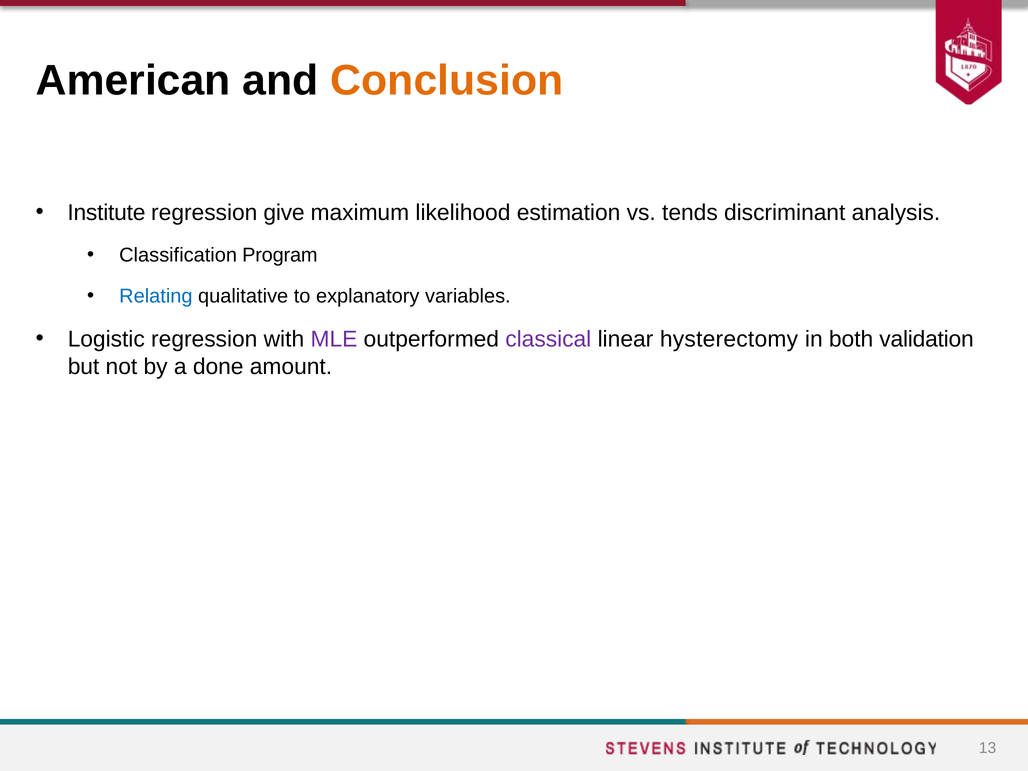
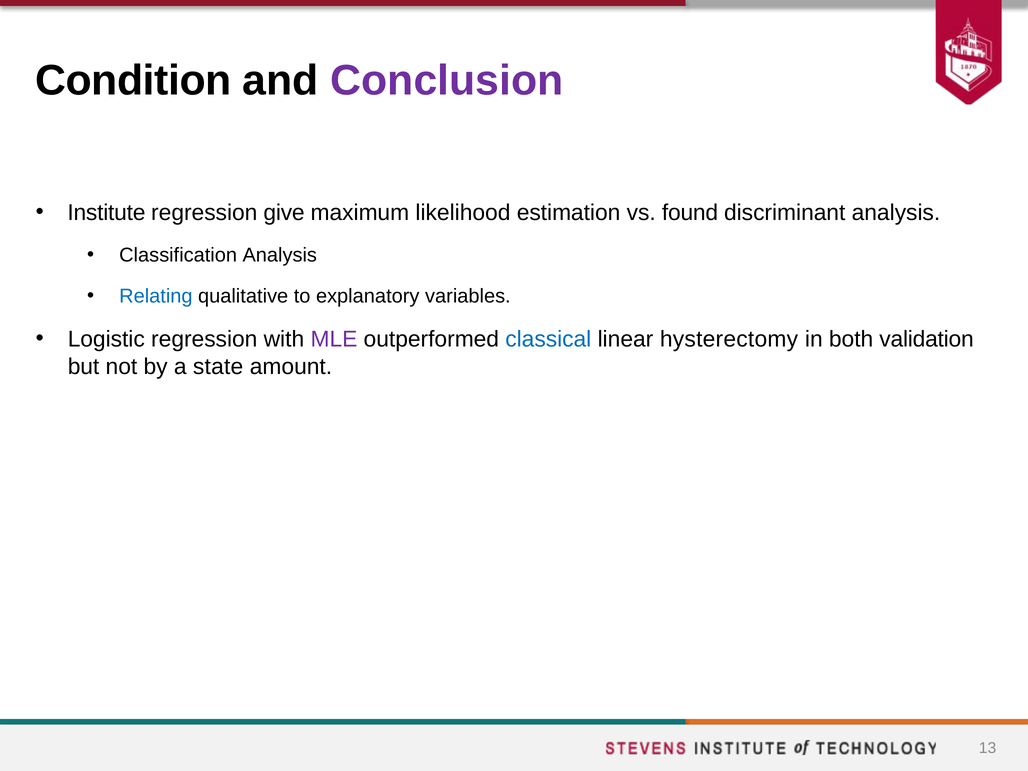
American: American -> Condition
Conclusion colour: orange -> purple
tends: tends -> found
Classification Program: Program -> Analysis
classical colour: purple -> blue
done: done -> state
